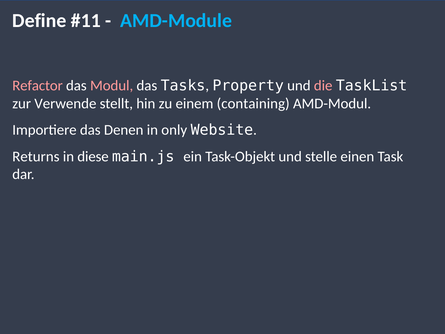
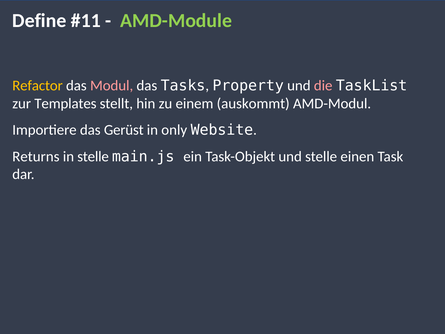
AMD-Module colour: light blue -> light green
Refactor colour: pink -> yellow
Verwende: Verwende -> Templates
containing: containing -> auskommt
Denen: Denen -> Gerüst
in diese: diese -> stelle
